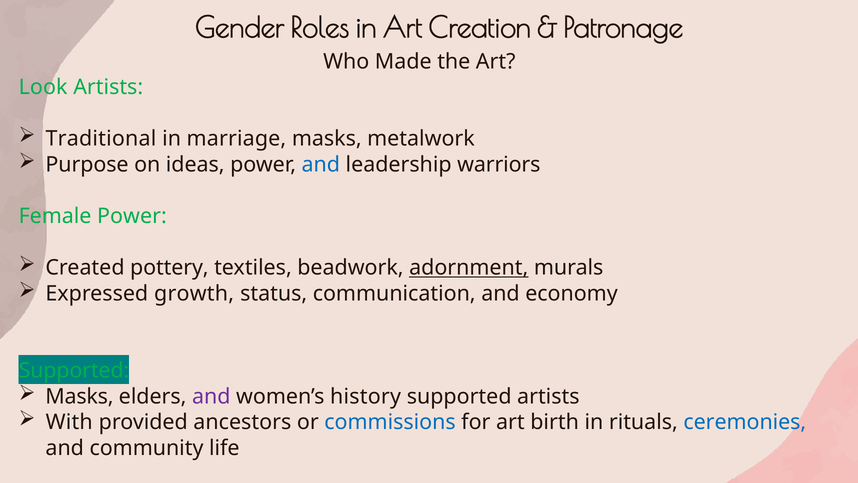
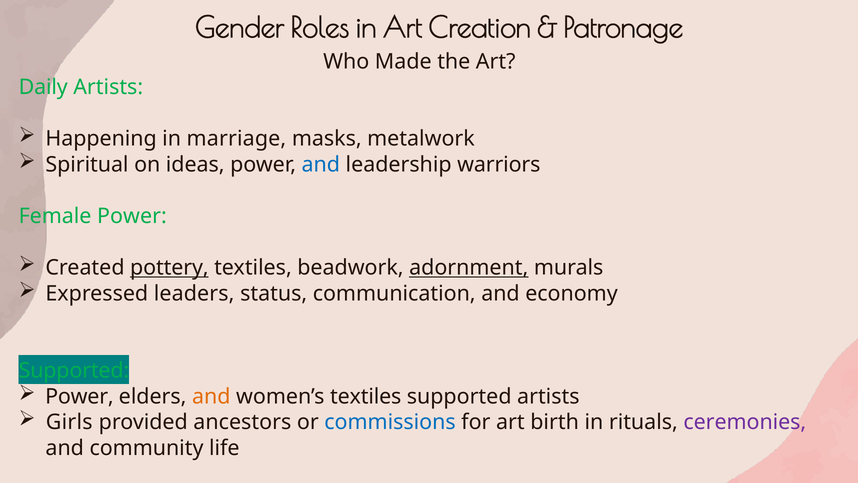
Look: Look -> Daily
Traditional: Traditional -> Happening
Purpose: Purpose -> Spiritual
pottery underline: none -> present
growth: growth -> leaders
Masks at (79, 396): Masks -> Power
and at (211, 396) colour: purple -> orange
women’s history: history -> textiles
With: With -> Girls
ceremonies colour: blue -> purple
